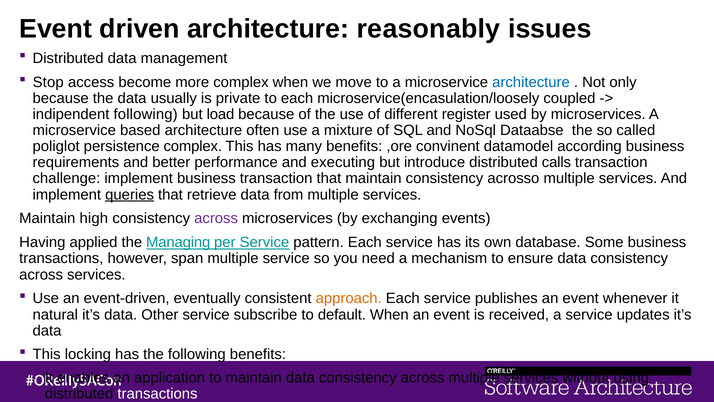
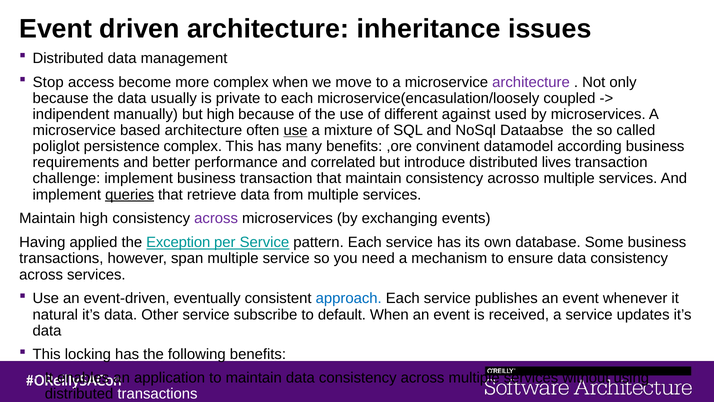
reasonably: reasonably -> inheritance
architecture at (531, 82) colour: blue -> purple
indipendent following: following -> manually
but load: load -> high
register: register -> against
use at (295, 130) underline: none -> present
executing: executing -> correlated
calls: calls -> lives
Managing: Managing -> Exception
approach colour: orange -> blue
